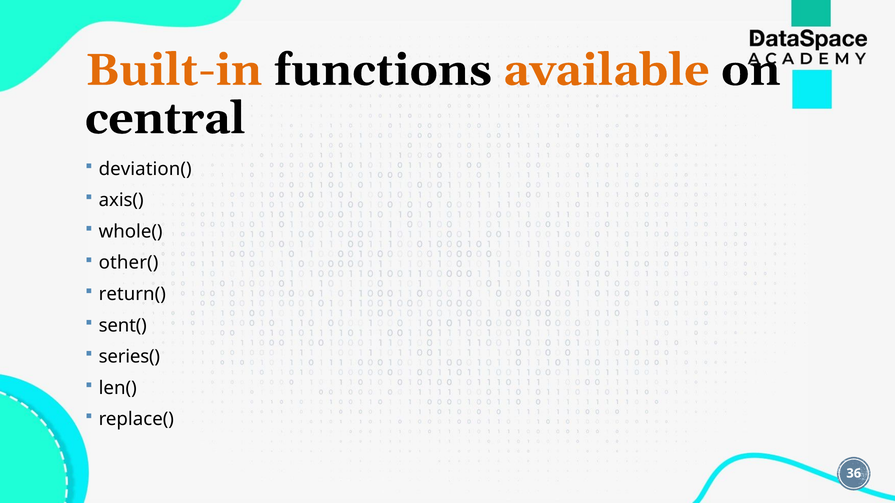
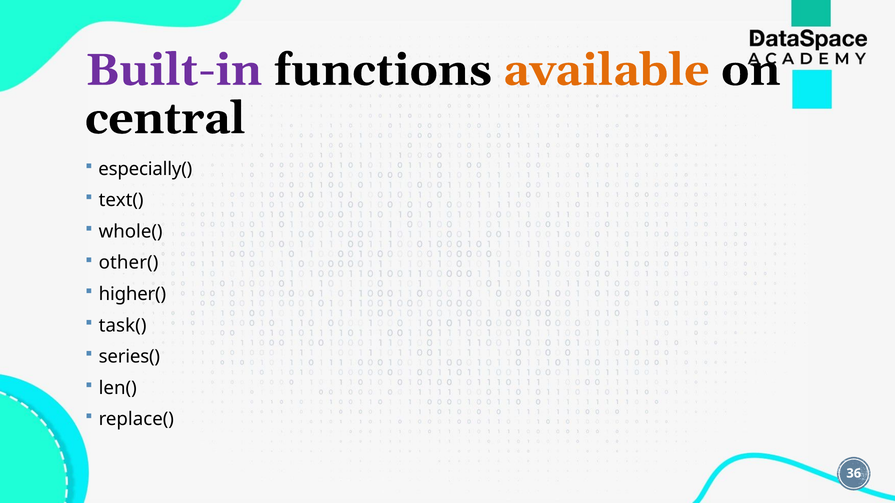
Built-in colour: orange -> purple
deviation(: deviation( -> especially(
axis(: axis( -> text(
return(: return( -> higher(
sent(: sent( -> task(
